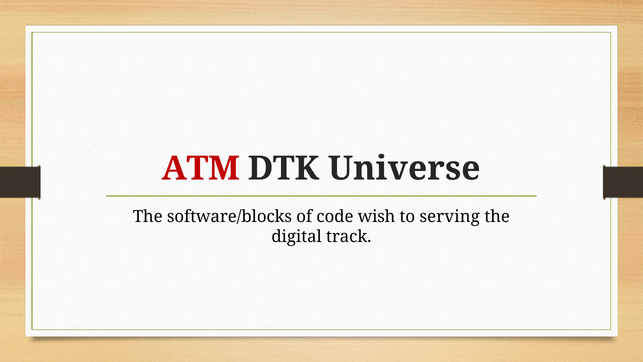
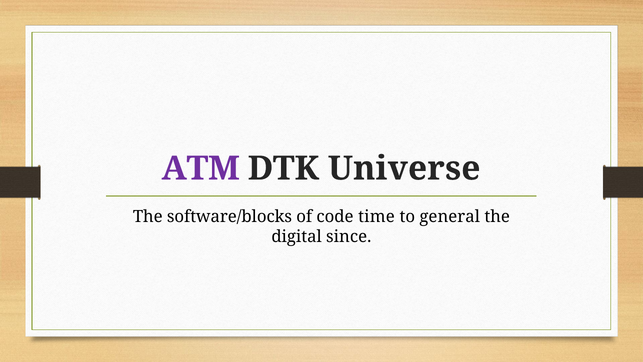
ATM colour: red -> purple
wish: wish -> time
serving: serving -> general
track: track -> since
